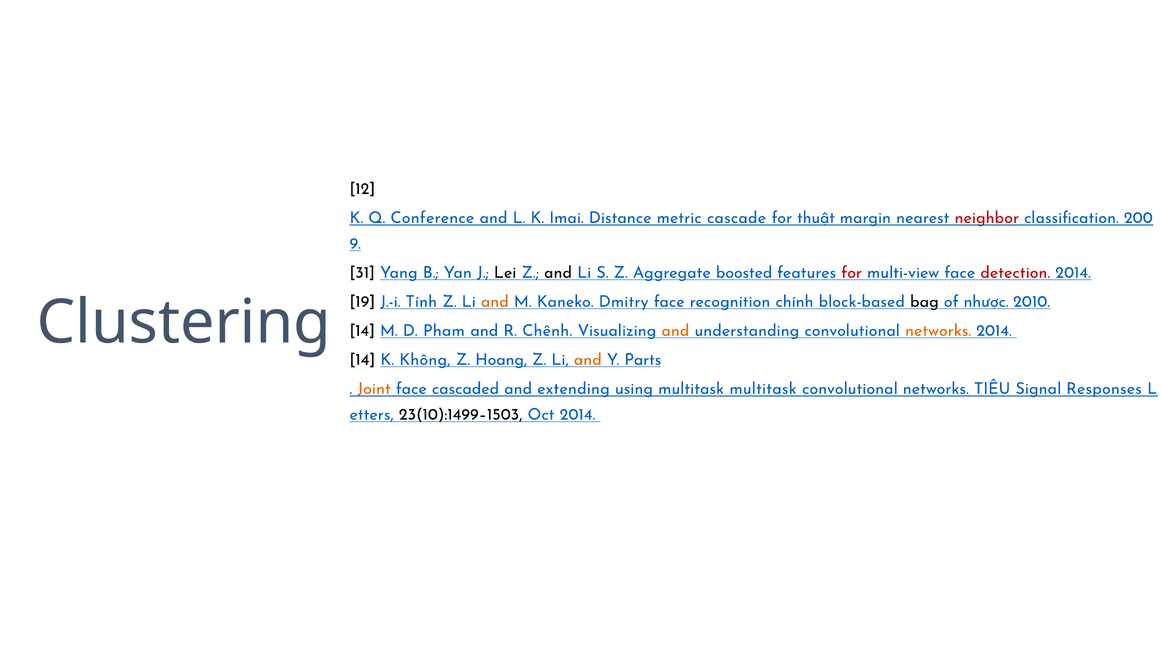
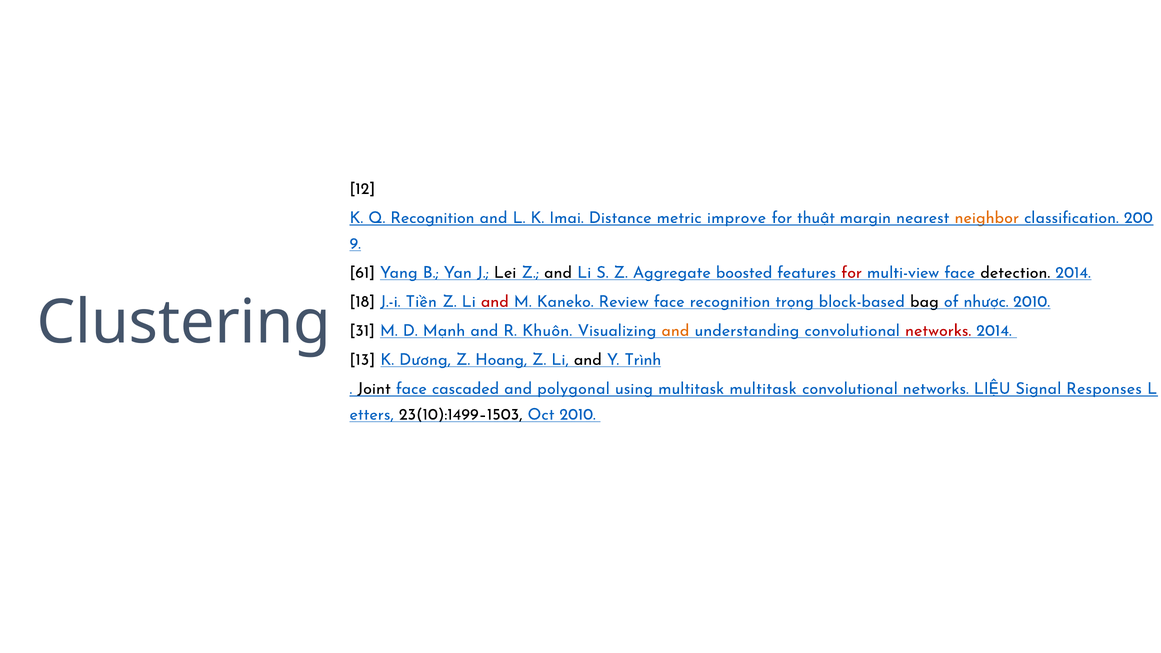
Q Conference: Conference -> Recognition
cascade: cascade -> improve
neighbor colour: red -> orange
31: 31 -> 61
detection colour: red -> black
19: 19 -> 18
Tính: Tính -> Tiền
and at (495, 301) colour: orange -> red
Dmitry: Dmitry -> Review
chính: chính -> trọng
14 at (362, 331): 14 -> 31
Pham: Pham -> Mạnh
Chênh: Chênh -> Khuôn
networks at (938, 331) colour: orange -> red
14 at (362, 360): 14 -> 13
Không: Không -> Dương
and at (588, 360) colour: orange -> black
Parts: Parts -> Trình
Joint colour: orange -> black
extending: extending -> polygonal
TIÊU: TIÊU -> LIỆU
Oct 2014: 2014 -> 2010
